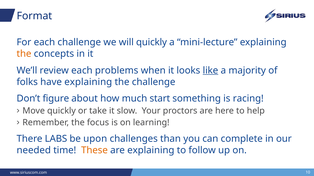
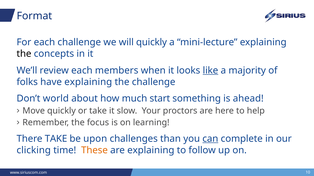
the at (24, 54) colour: orange -> black
problems: problems -> members
figure: figure -> world
racing: racing -> ahead
There LABS: LABS -> TAKE
can underline: none -> present
needed: needed -> clicking
